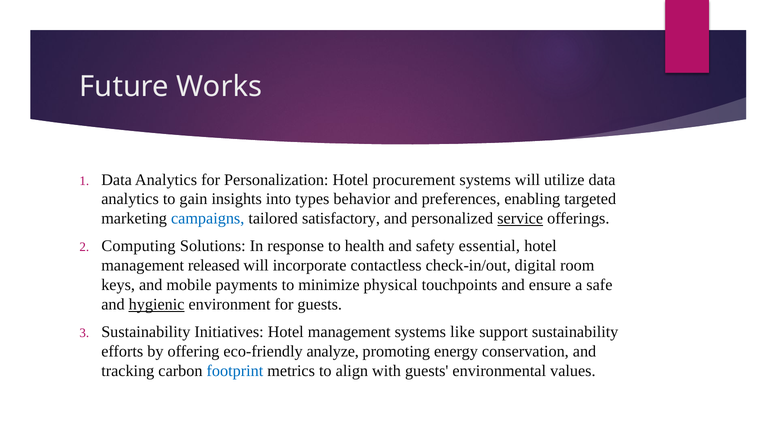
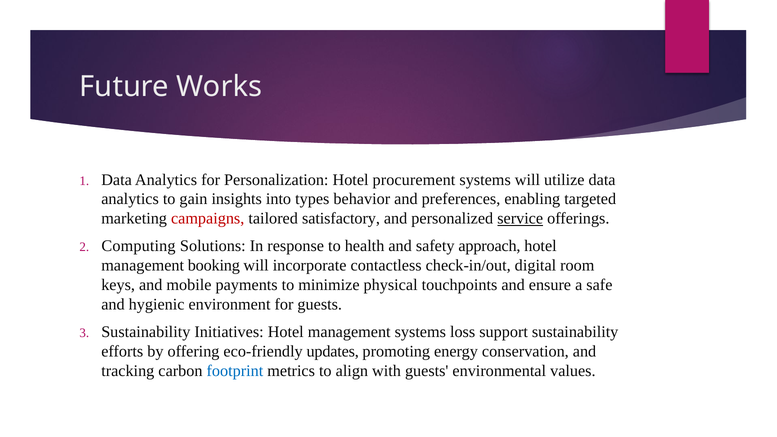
campaigns colour: blue -> red
essential: essential -> approach
released: released -> booking
hygienic underline: present -> none
like: like -> loss
analyze: analyze -> updates
